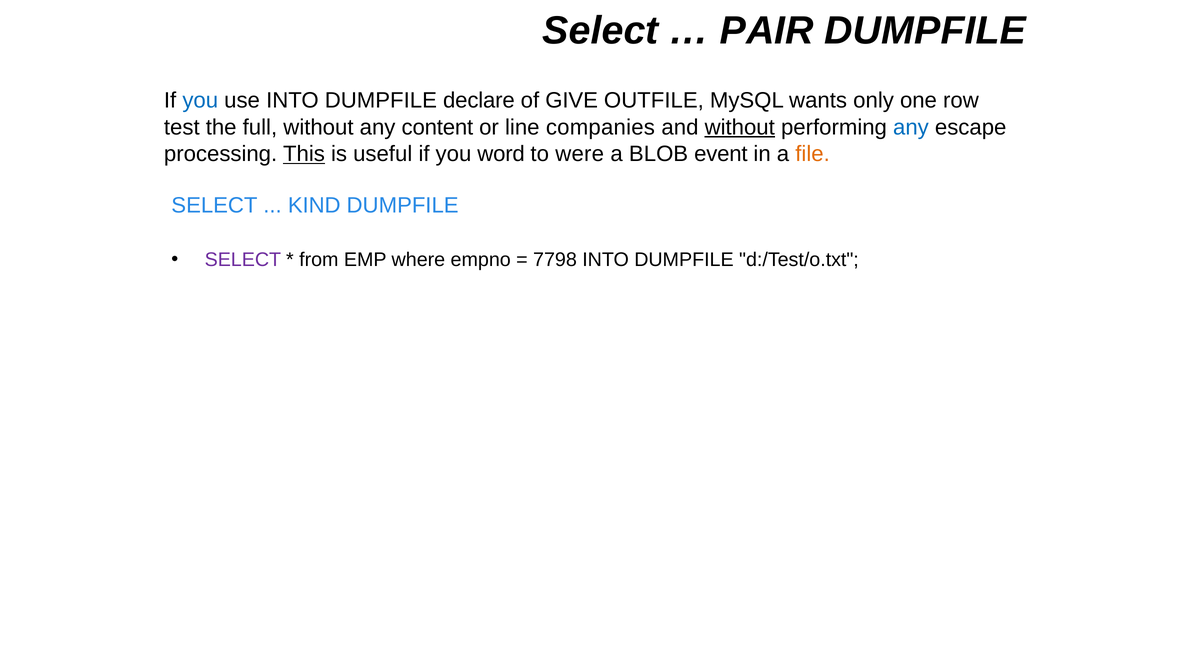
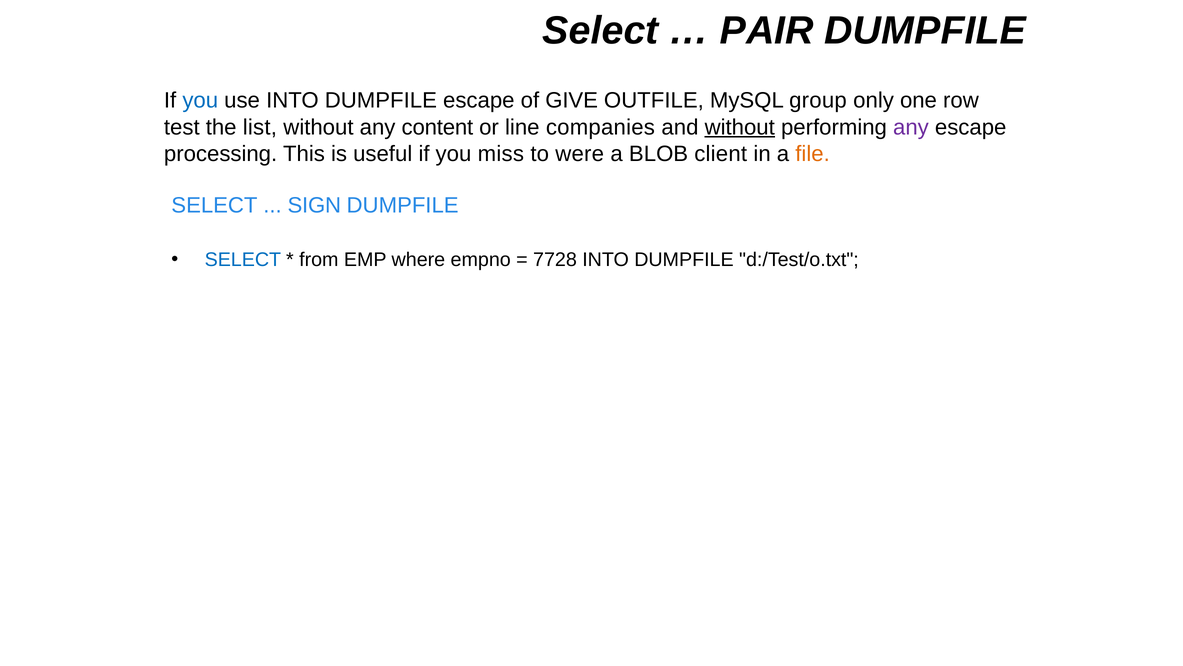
DUMPFILE declare: declare -> escape
wants: wants -> group
full: full -> list
any at (911, 127) colour: blue -> purple
This underline: present -> none
word: word -> miss
event: event -> client
KIND: KIND -> SIGN
SELECT at (243, 259) colour: purple -> blue
7798: 7798 -> 7728
